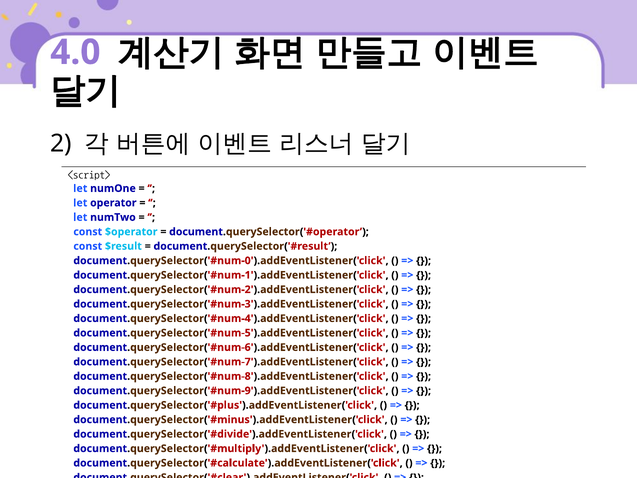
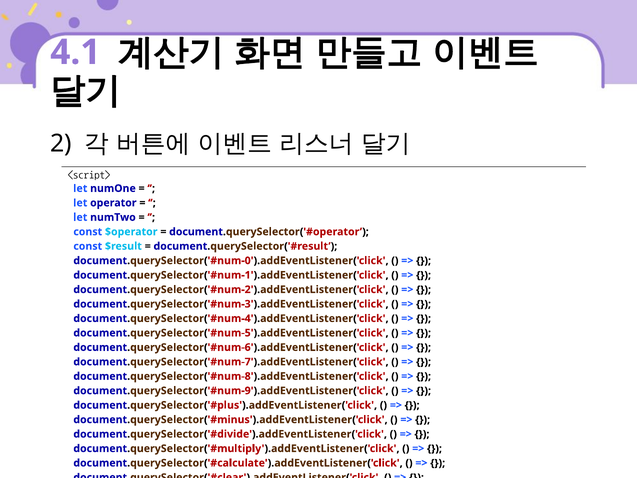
4.0: 4.0 -> 4.1
